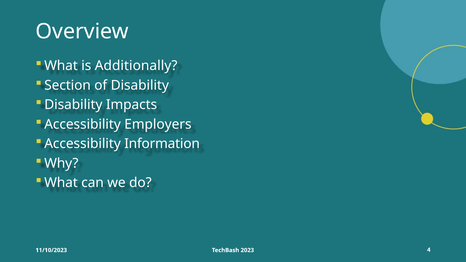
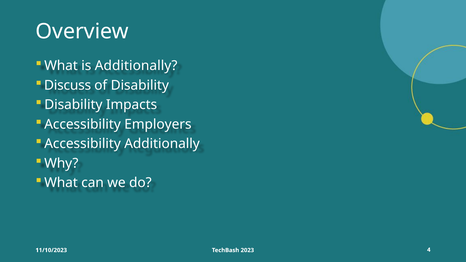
Section: Section -> Discuss
Accessibility Information: Information -> Additionally
